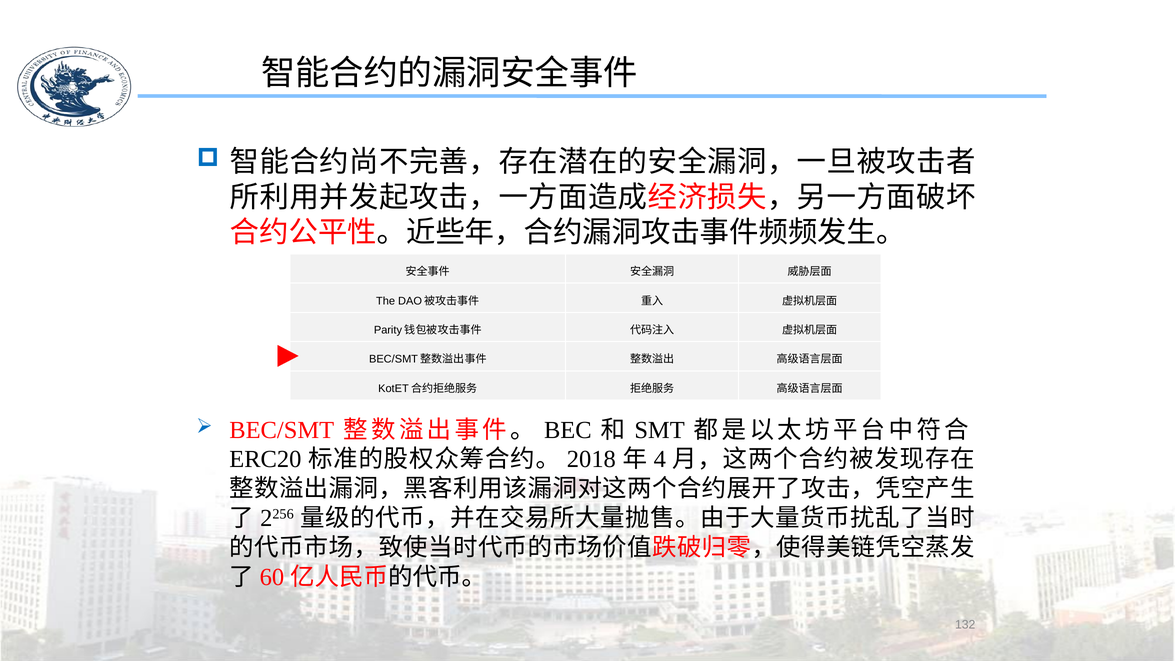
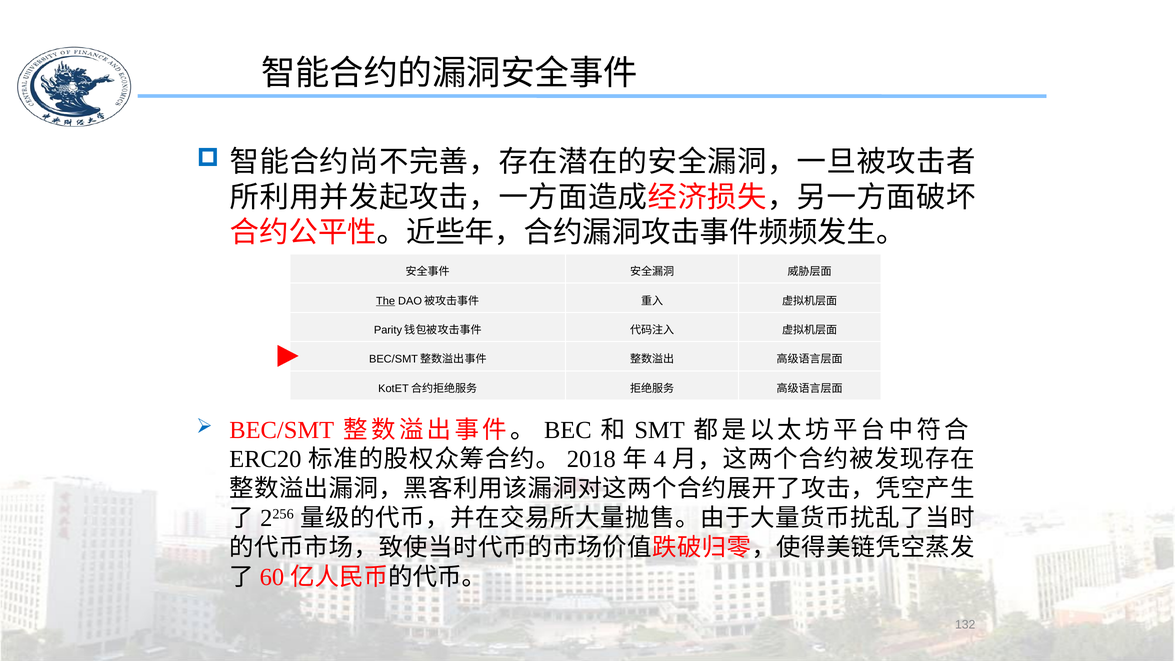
The underline: none -> present
